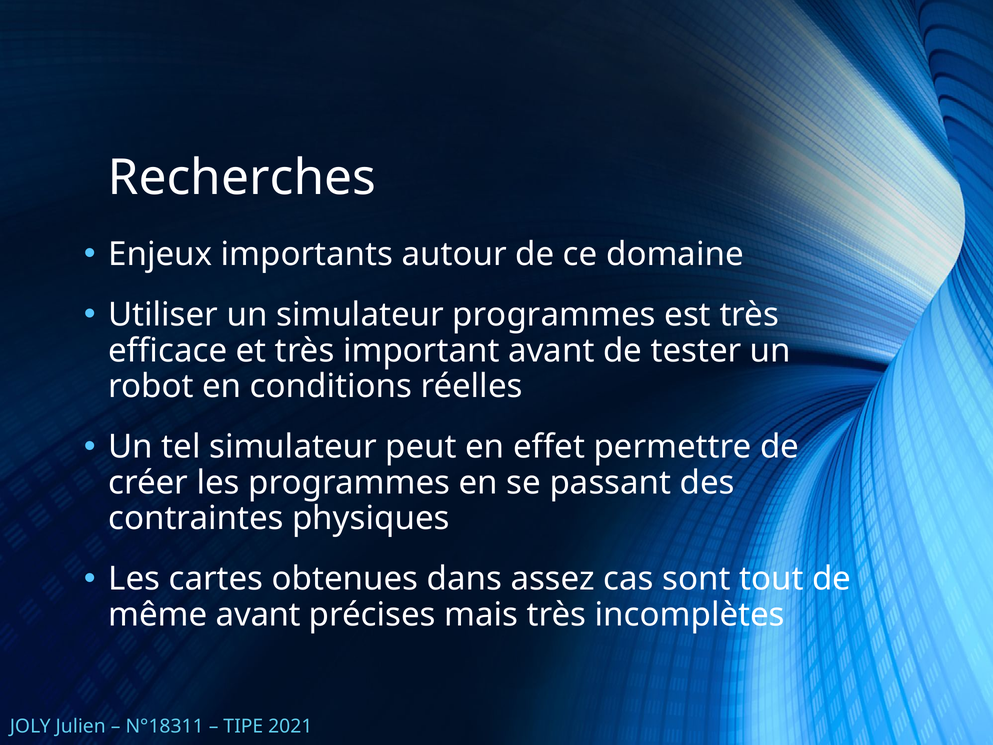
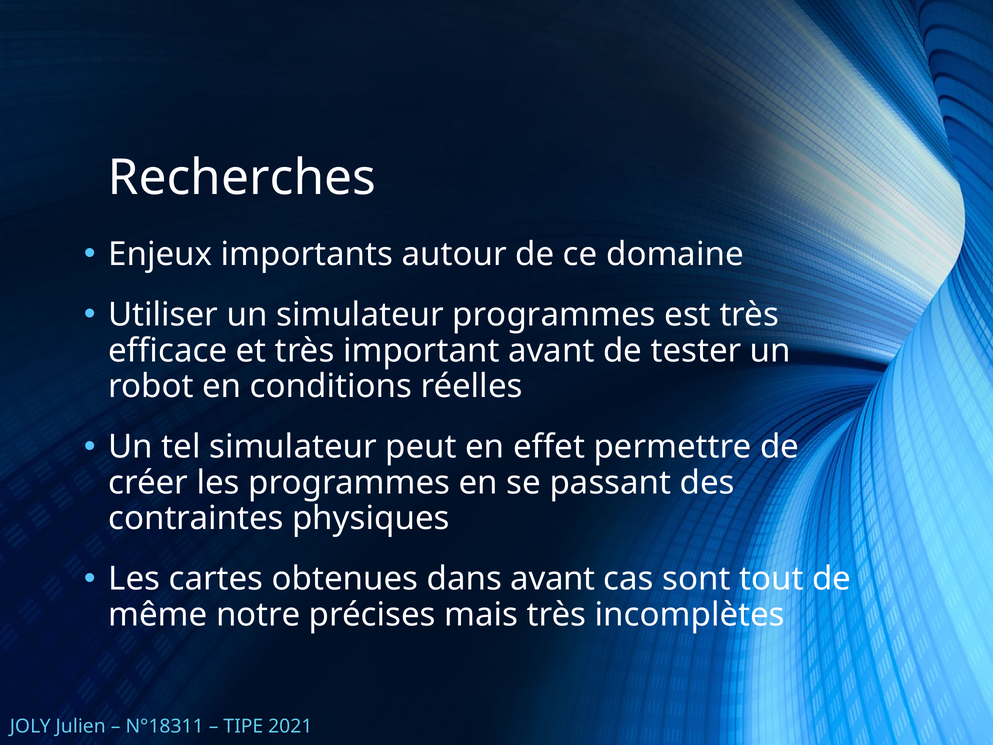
dans assez: assez -> avant
même avant: avant -> notre
